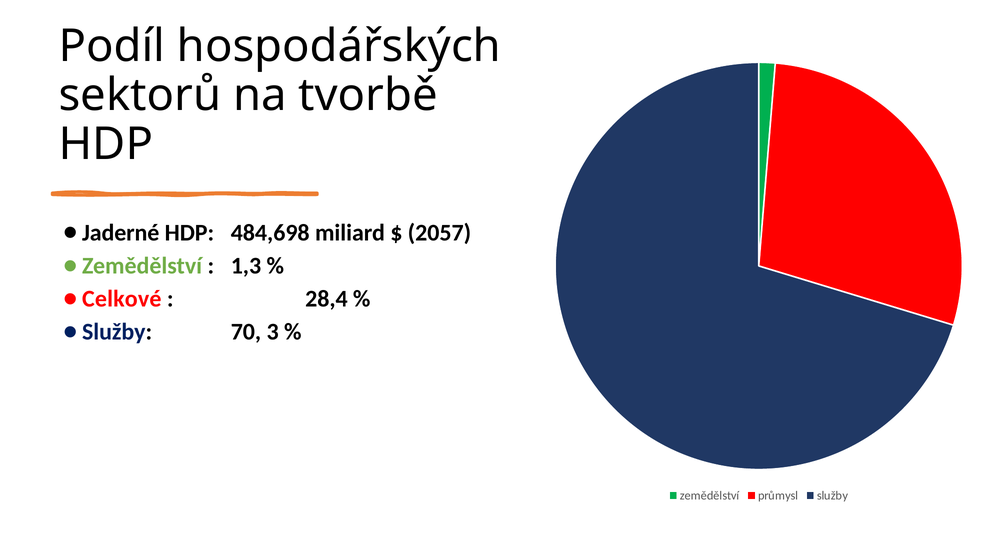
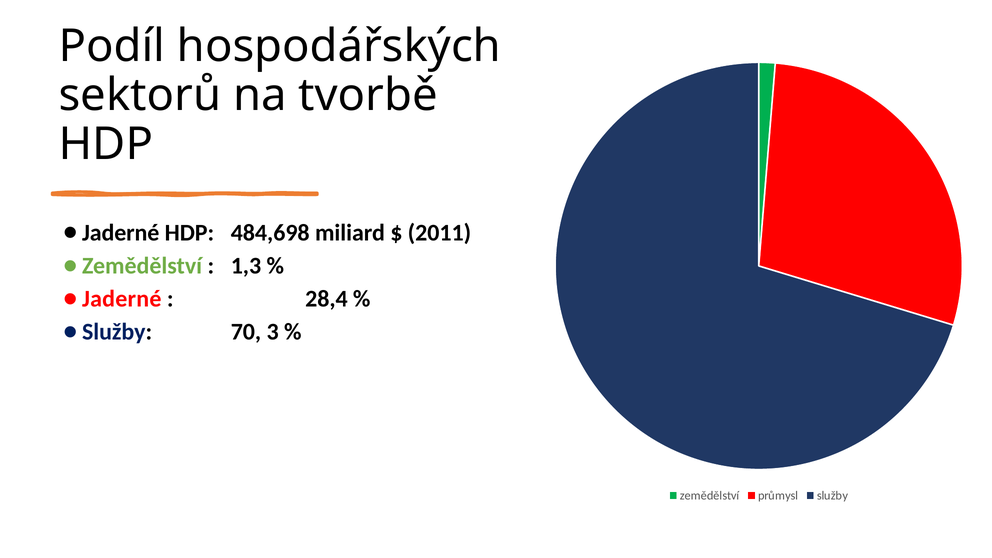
2057: 2057 -> 2011
Celkové at (122, 299): Celkové -> Jaderné
